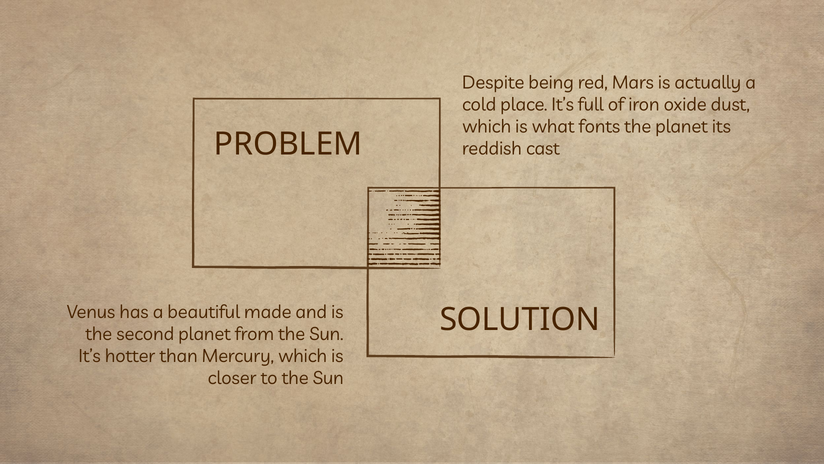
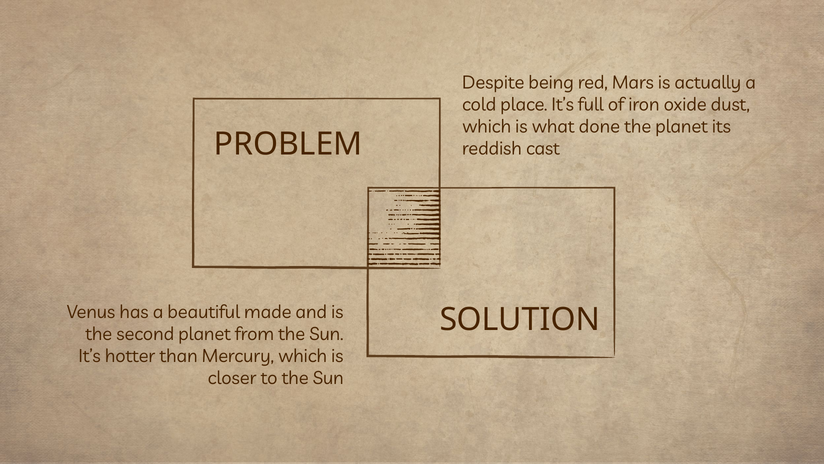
fonts: fonts -> done
